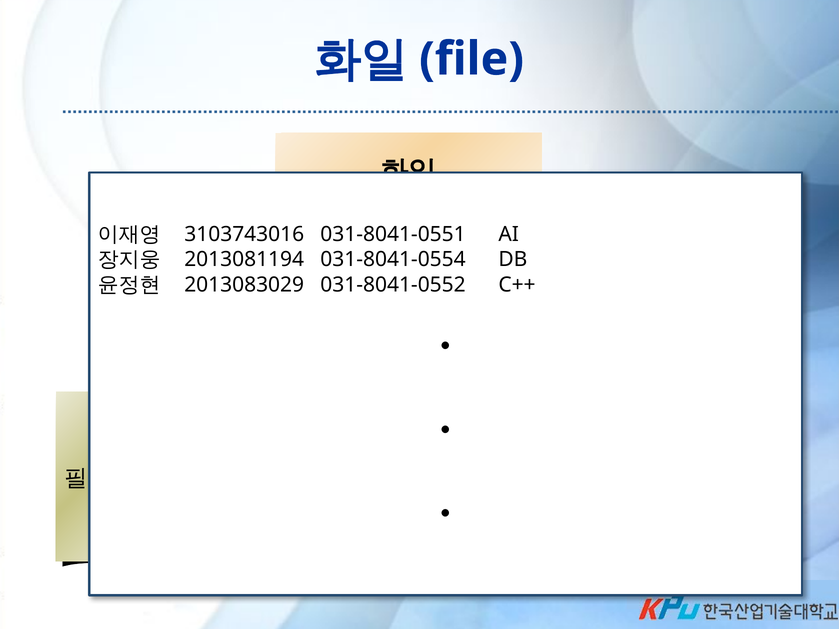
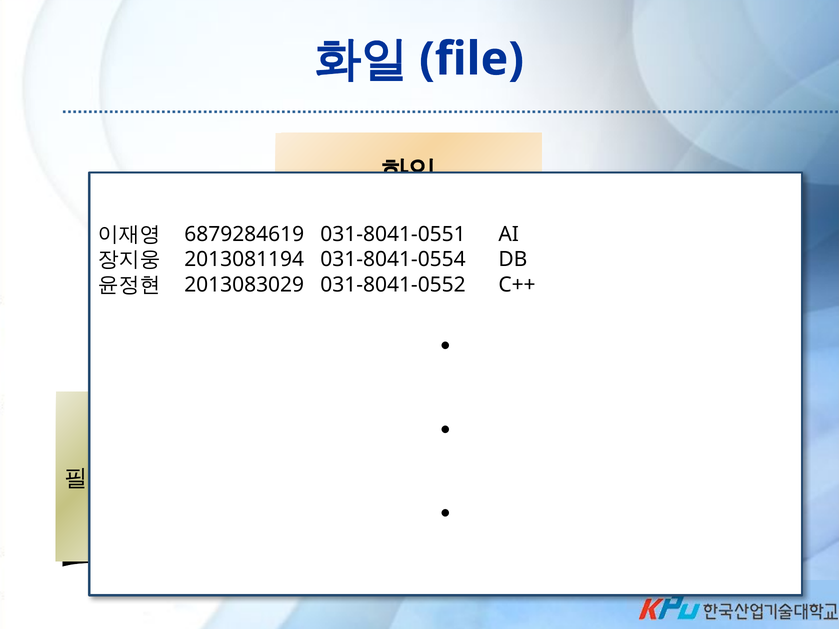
3103743016: 3103743016 -> 6879284619
